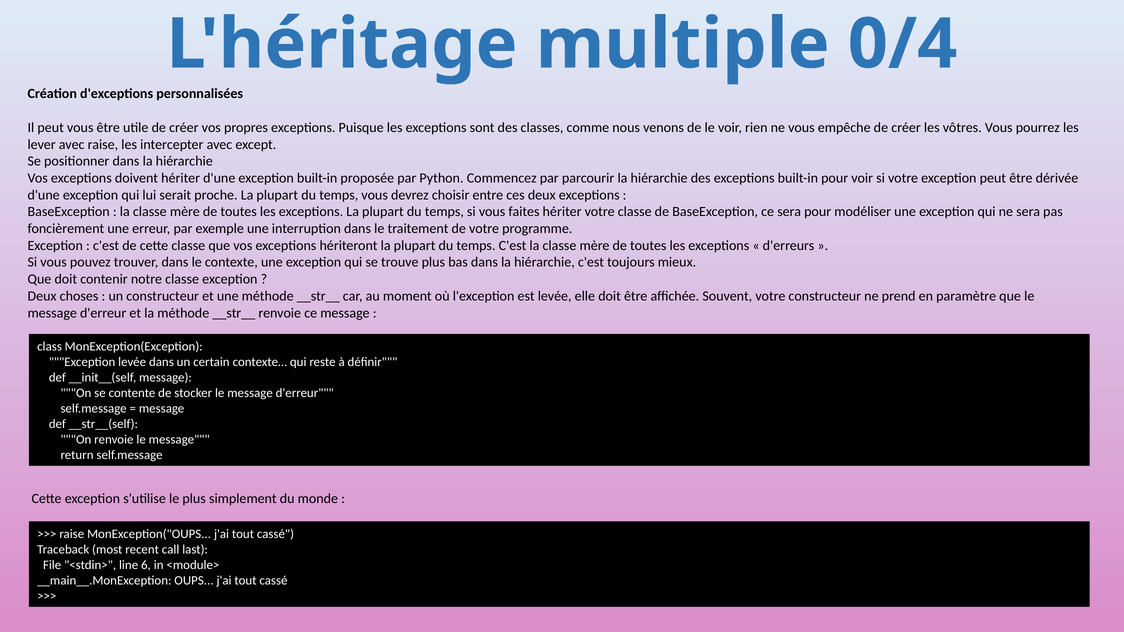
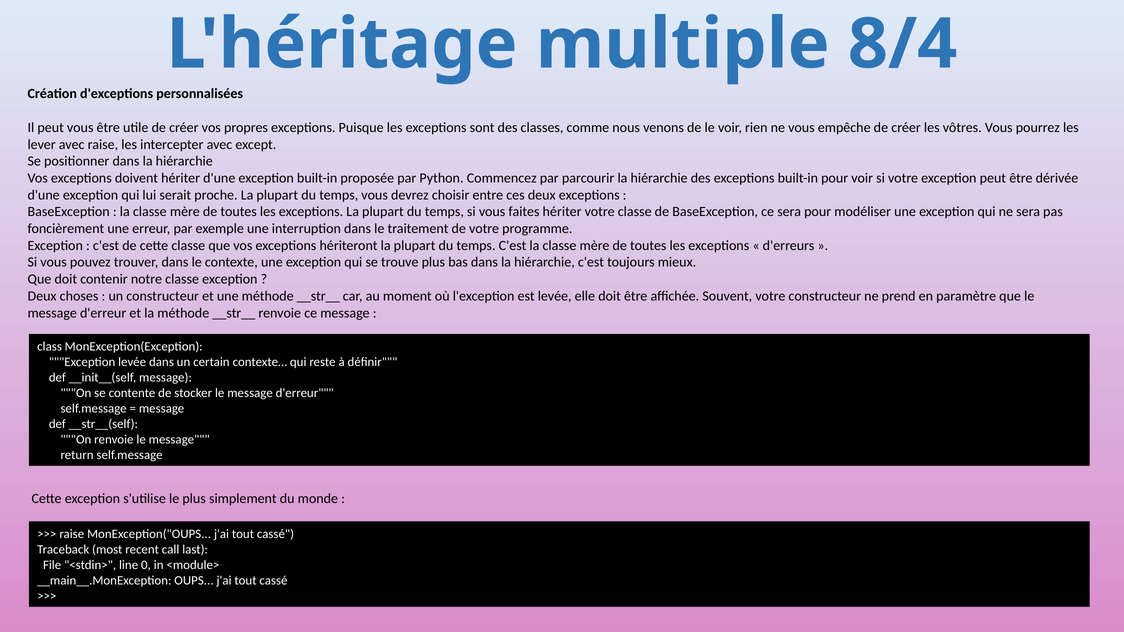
0/4: 0/4 -> 8/4
6: 6 -> 0
